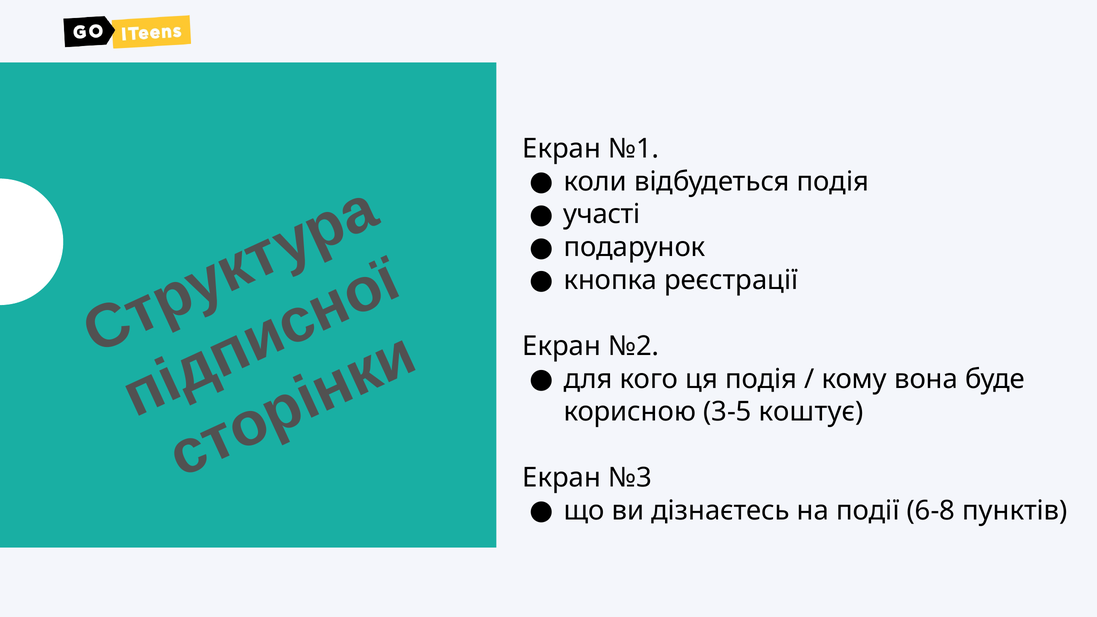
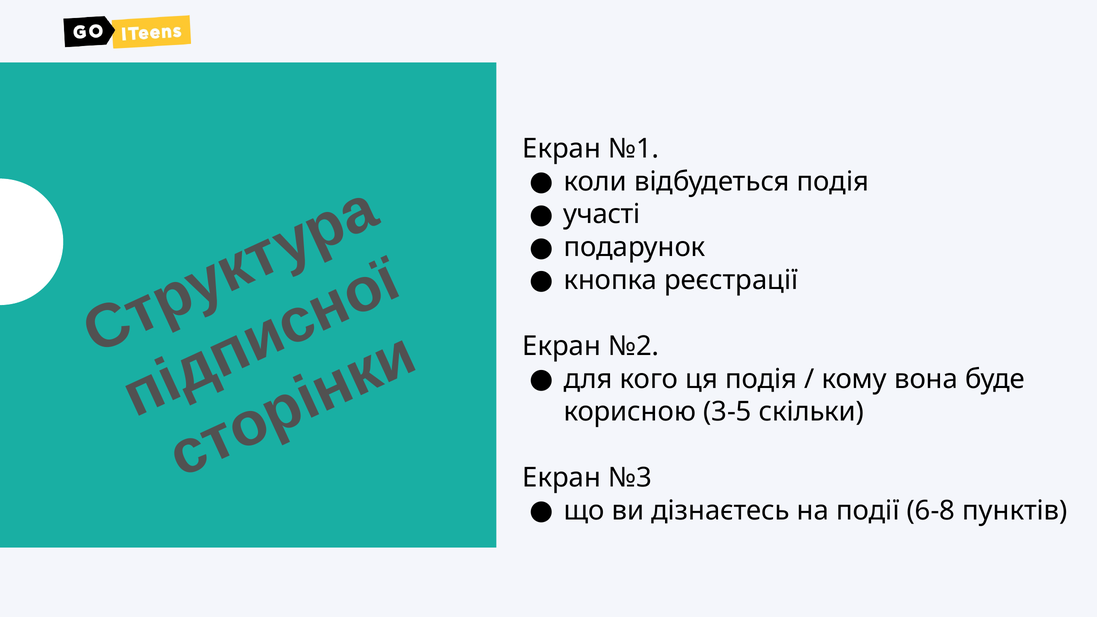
коштує: коштує -> скільки
